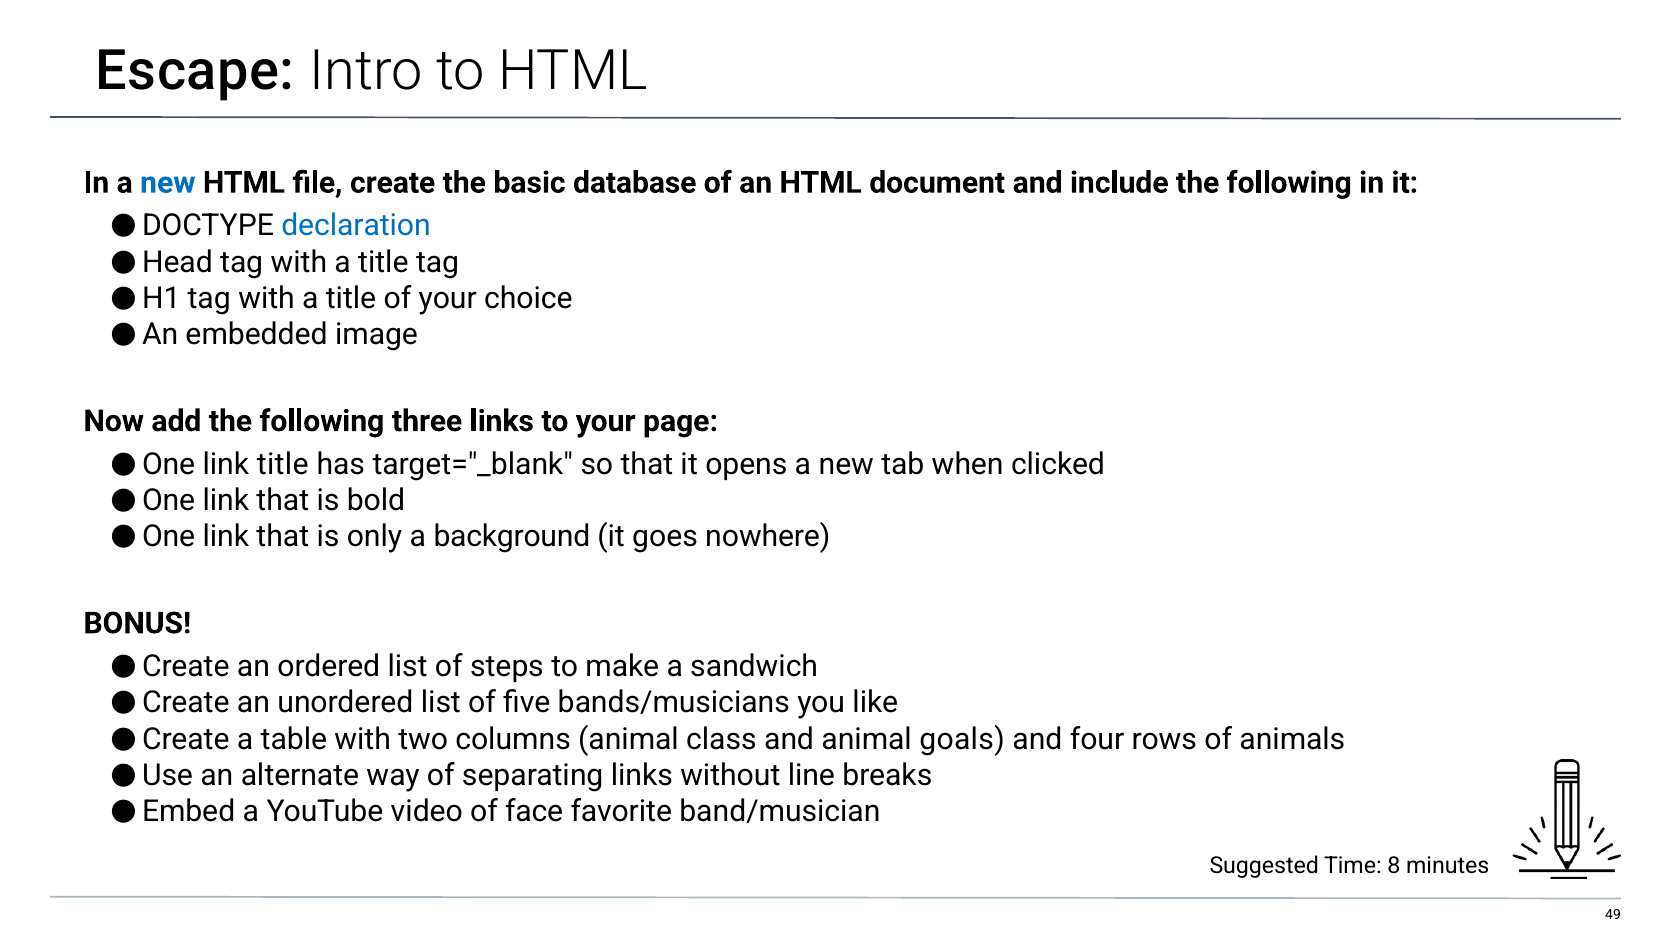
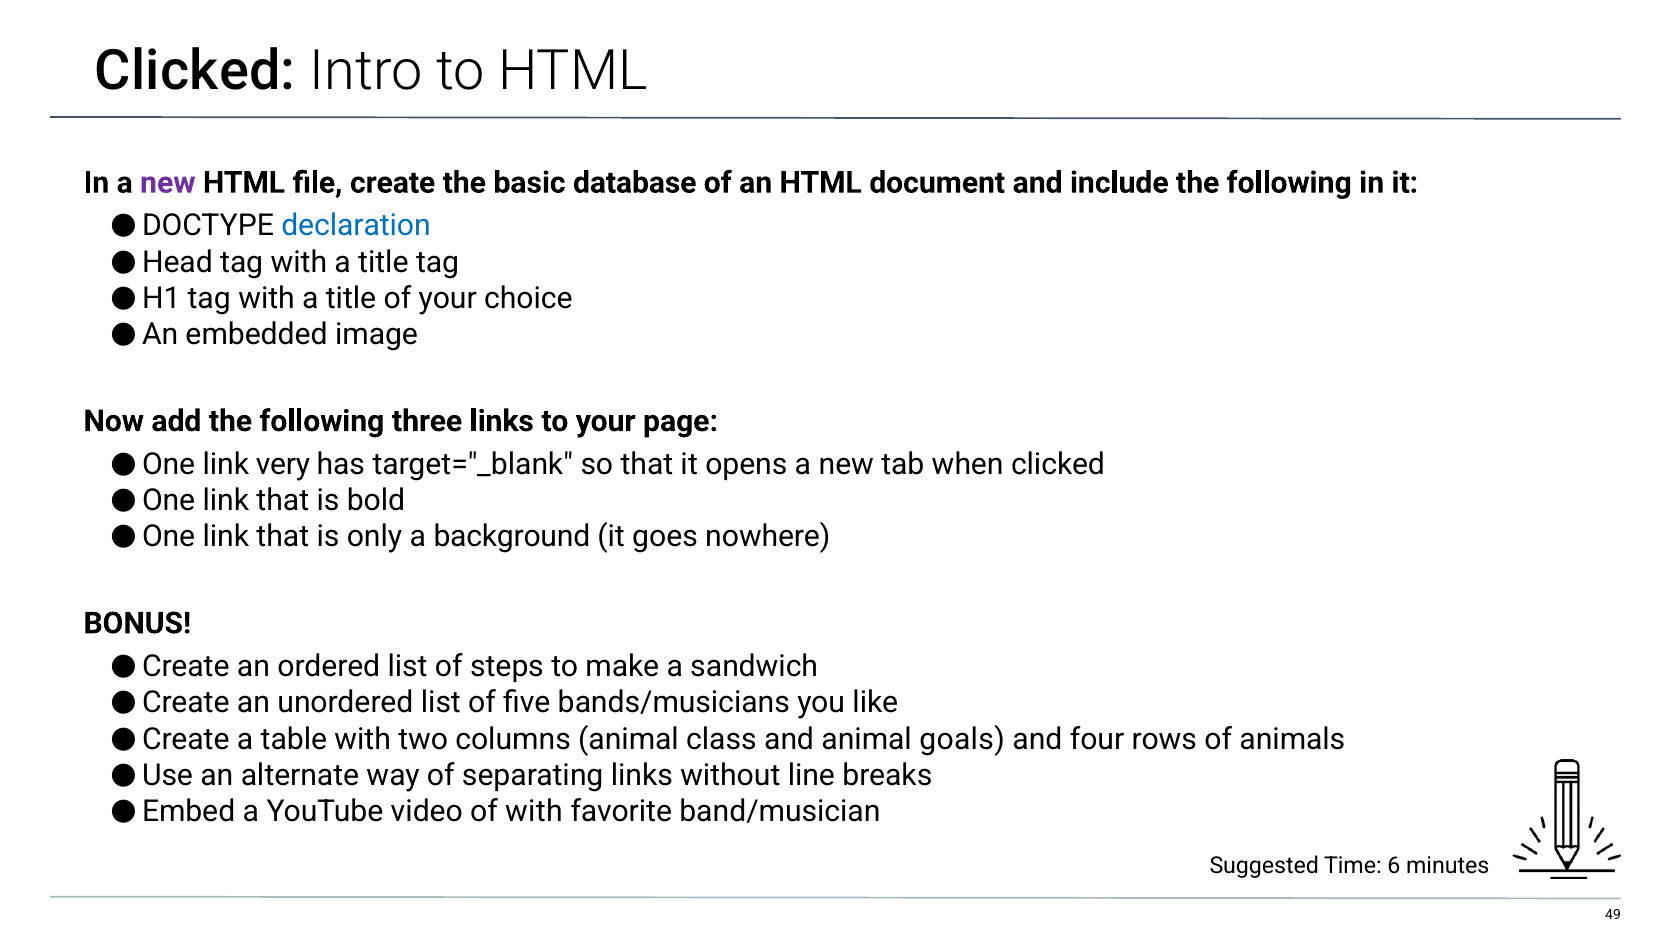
Escape at (195, 71): Escape -> Clicked
new at (168, 183) colour: blue -> purple
link title: title -> very
of face: face -> with
8: 8 -> 6
